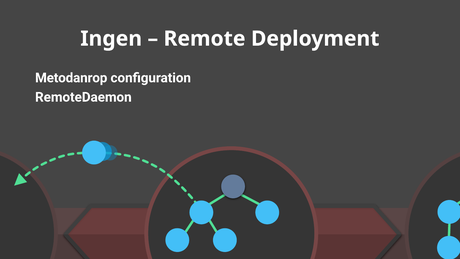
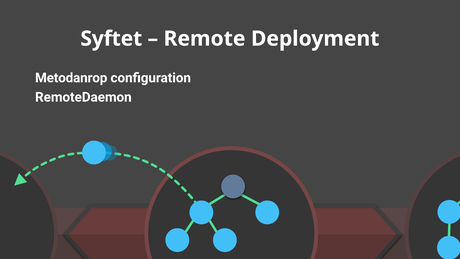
Ingen: Ingen -> Syftet
